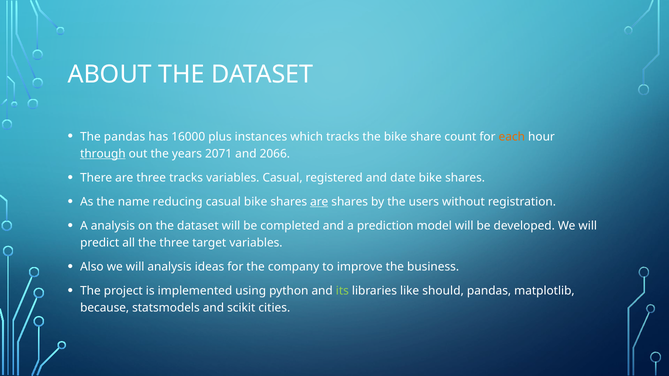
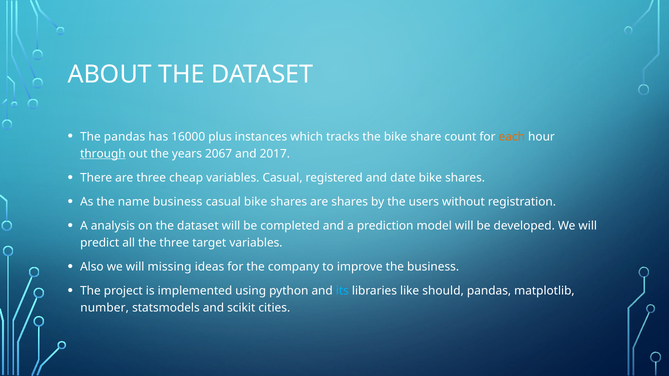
2071: 2071 -> 2067
2066: 2066 -> 2017
three tracks: tracks -> cheap
name reducing: reducing -> business
are at (319, 202) underline: present -> none
will analysis: analysis -> missing
its colour: light green -> light blue
because: because -> number
